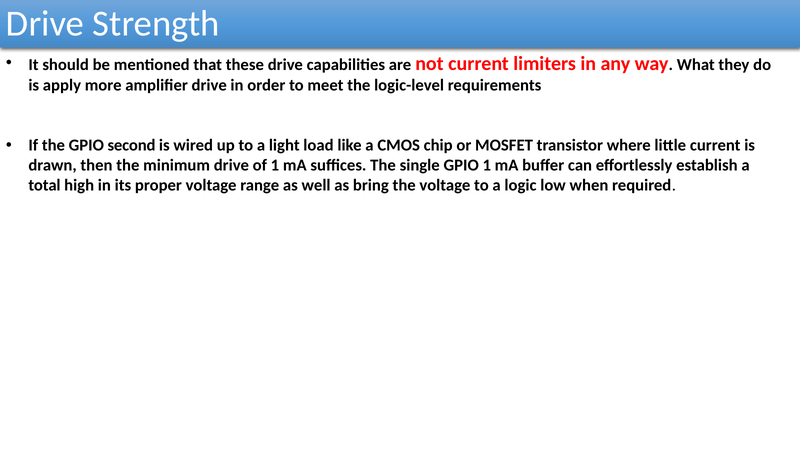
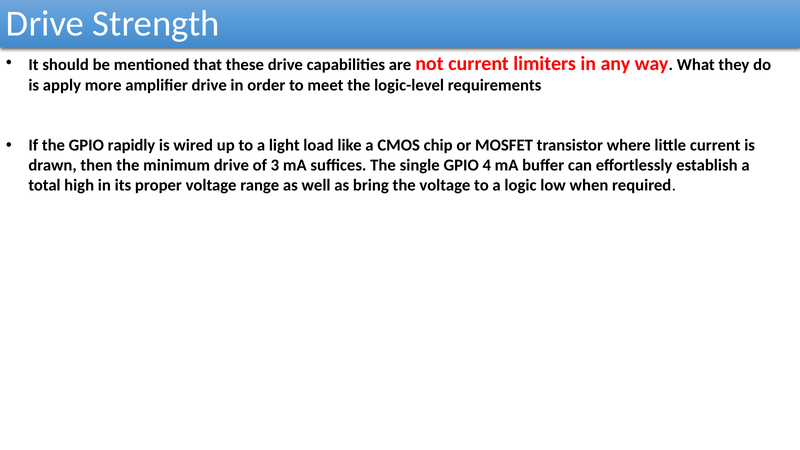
second: second -> rapidly
of 1: 1 -> 3
GPIO 1: 1 -> 4
